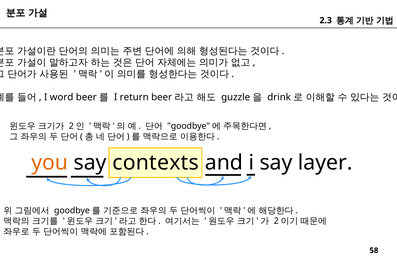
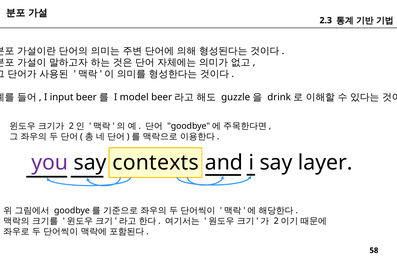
word: word -> input
return: return -> model
you colour: orange -> purple
